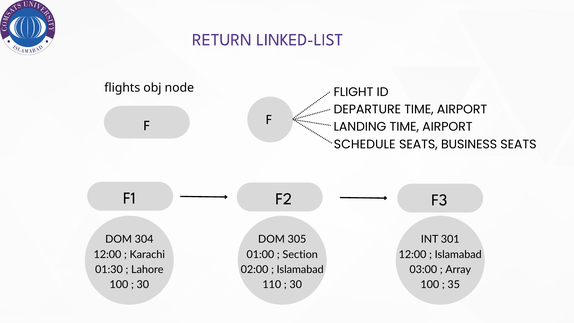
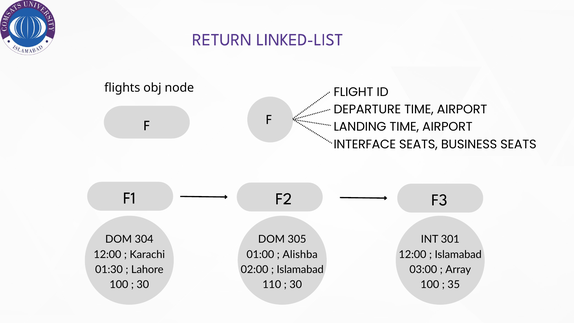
SCHEDULE: SCHEDULE -> INTERFACE
Section: Section -> Alishba
